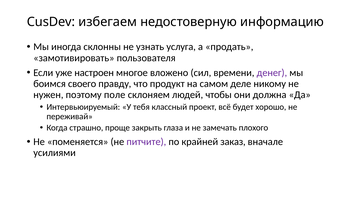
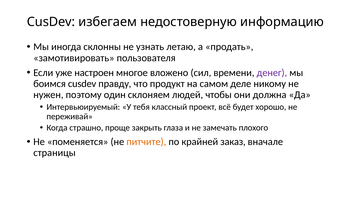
услуга: услуга -> летаю
боимся своего: своего -> cusdev
поле: поле -> один
питчите colour: purple -> orange
усилиями: усилиями -> страницы
